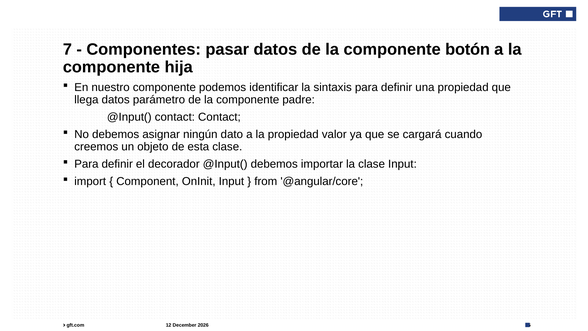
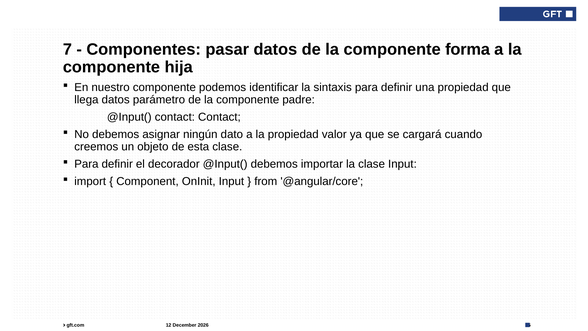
botón: botón -> forma
